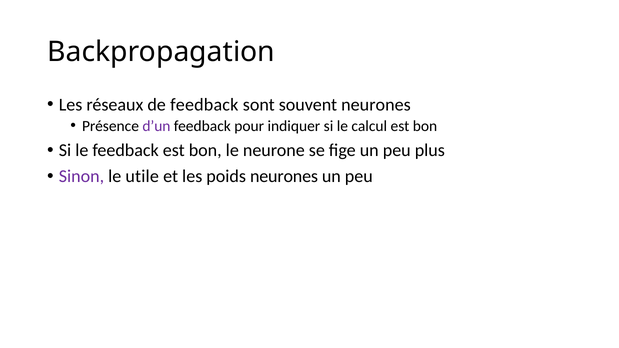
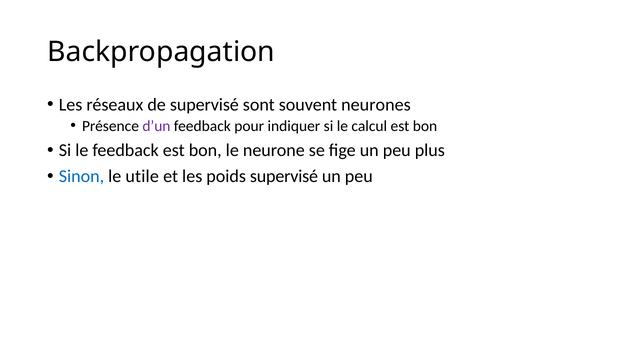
de feedback: feedback -> supervisé
Sinon colour: purple -> blue
poids neurones: neurones -> supervisé
